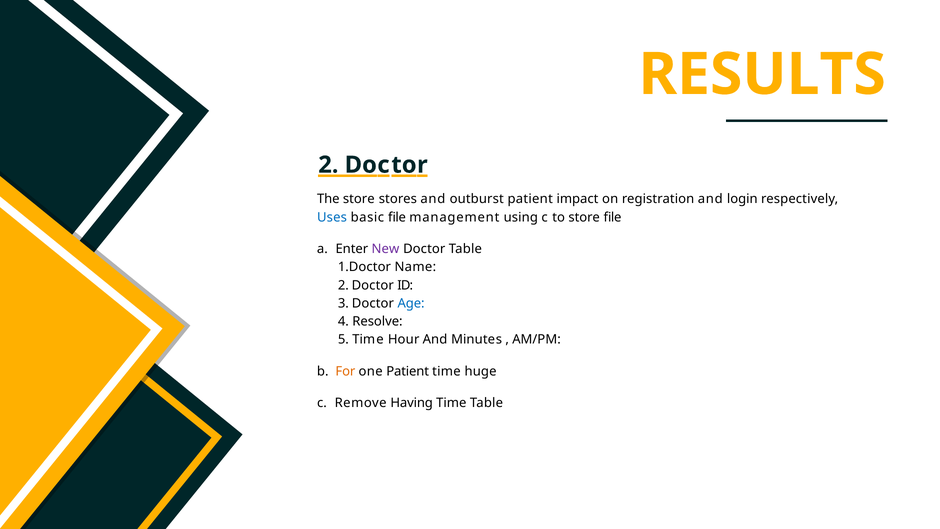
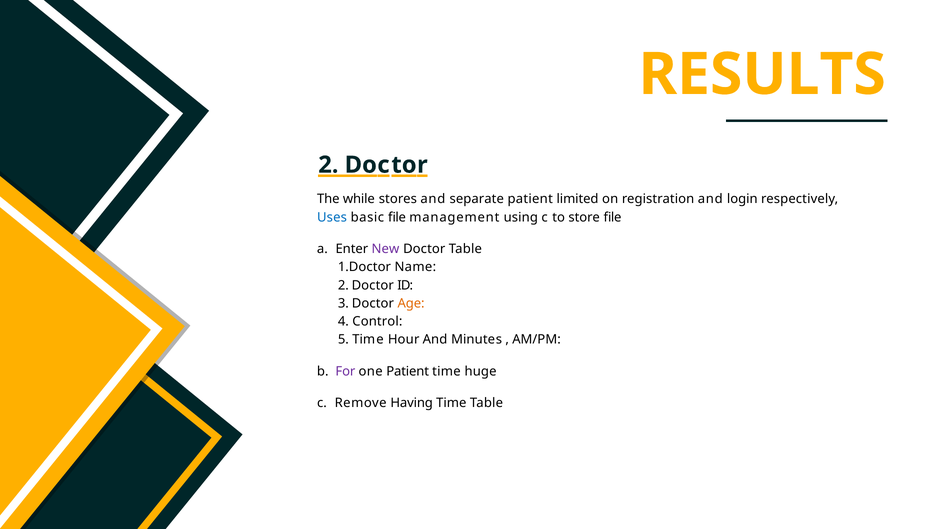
The store: store -> while
outburst: outburst -> separate
impact: impact -> limited
Age colour: blue -> orange
Resolve: Resolve -> Control
For colour: orange -> purple
